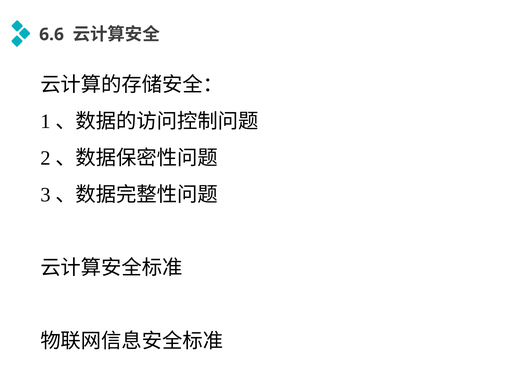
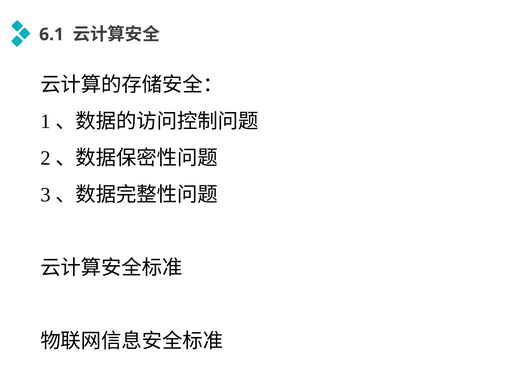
6.6: 6.6 -> 6.1
